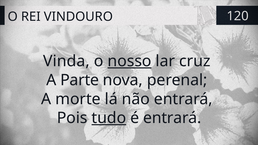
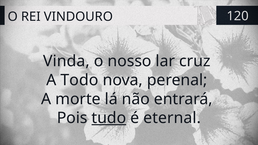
nosso underline: present -> none
Parte: Parte -> Todo
é entrará: entrará -> eternal
